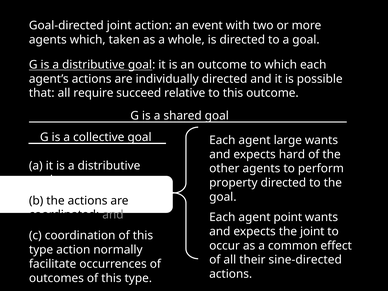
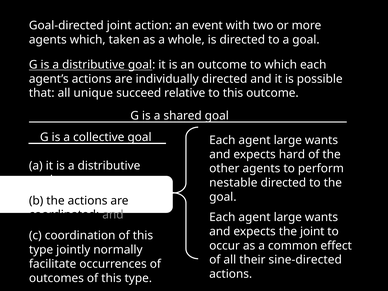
require: require -> unique
property: property -> nestable
point at (288, 217): point -> large
type action: action -> jointly
